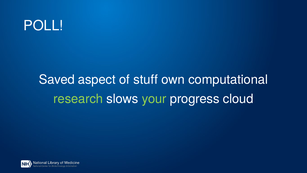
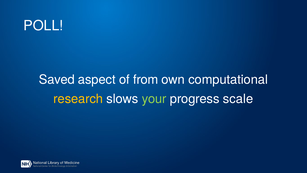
stuff: stuff -> from
research colour: light green -> yellow
cloud: cloud -> scale
